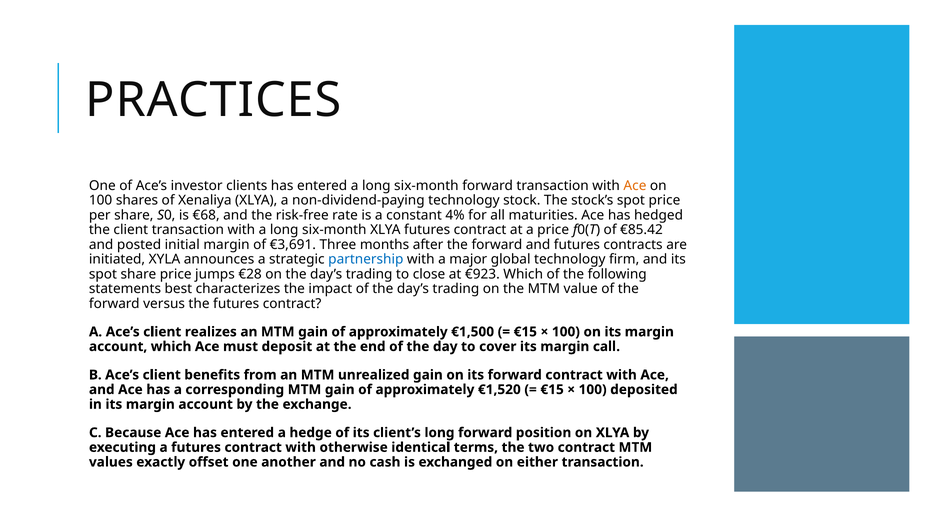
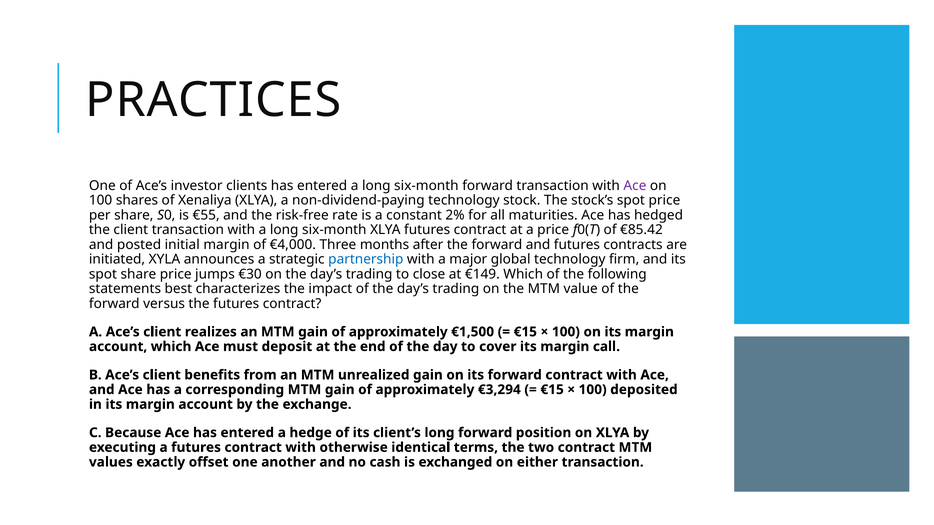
Ace at (635, 186) colour: orange -> purple
€68: €68 -> €55
4%: 4% -> 2%
€3,691: €3,691 -> €4,000
€28: €28 -> €30
€923: €923 -> €149
€1,520: €1,520 -> €3,294
